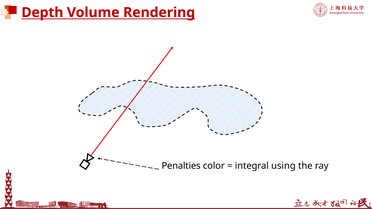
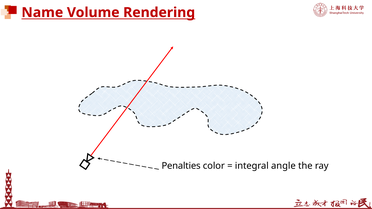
Depth: Depth -> Name
using: using -> angle
